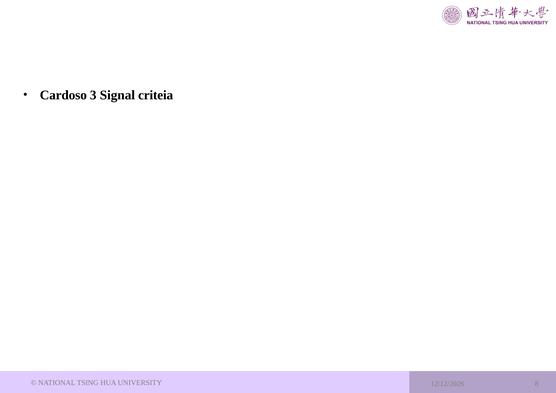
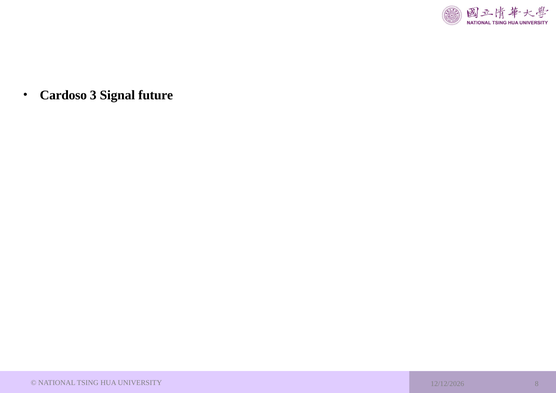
criteia: criteia -> future
